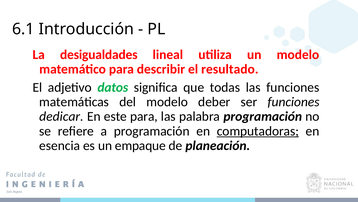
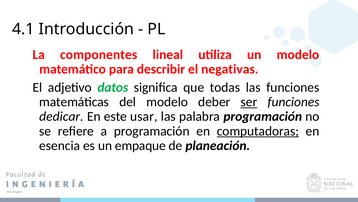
6.1: 6.1 -> 4.1
desigualdades: desigualdades -> componentes
resultado: resultado -> negativas
ser underline: none -> present
este para: para -> usar
